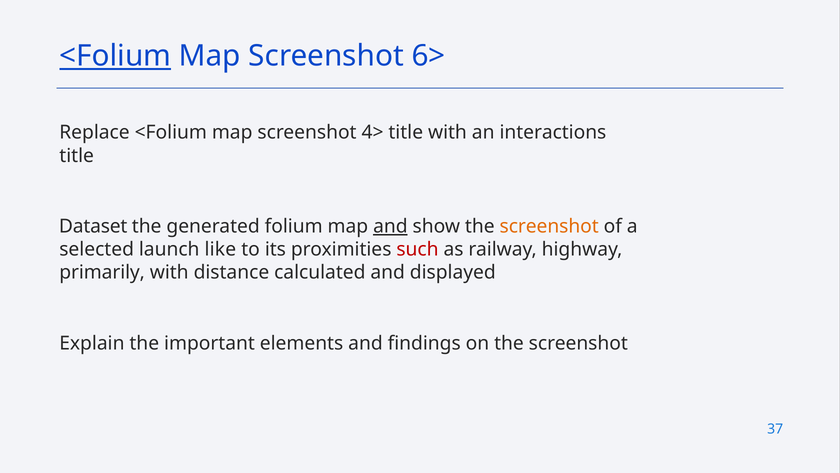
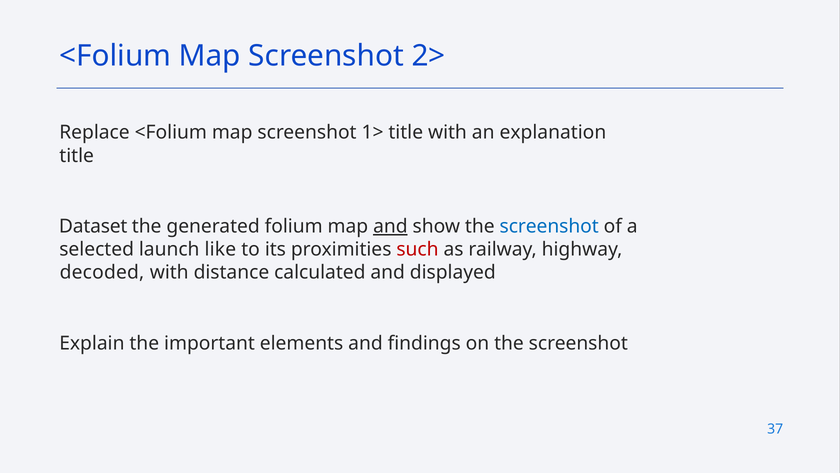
<Folium at (115, 56) underline: present -> none
6>: 6> -> 2>
4>: 4> -> 1>
interactions: interactions -> explanation
screenshot at (549, 226) colour: orange -> blue
primarily: primarily -> decoded
